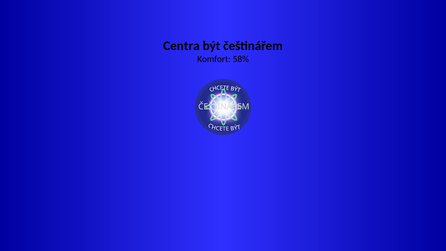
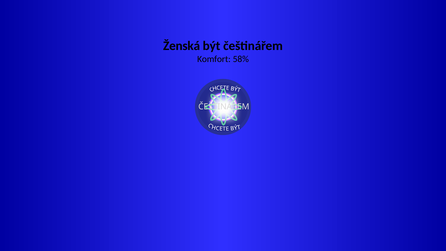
Centra: Centra -> Ženská
